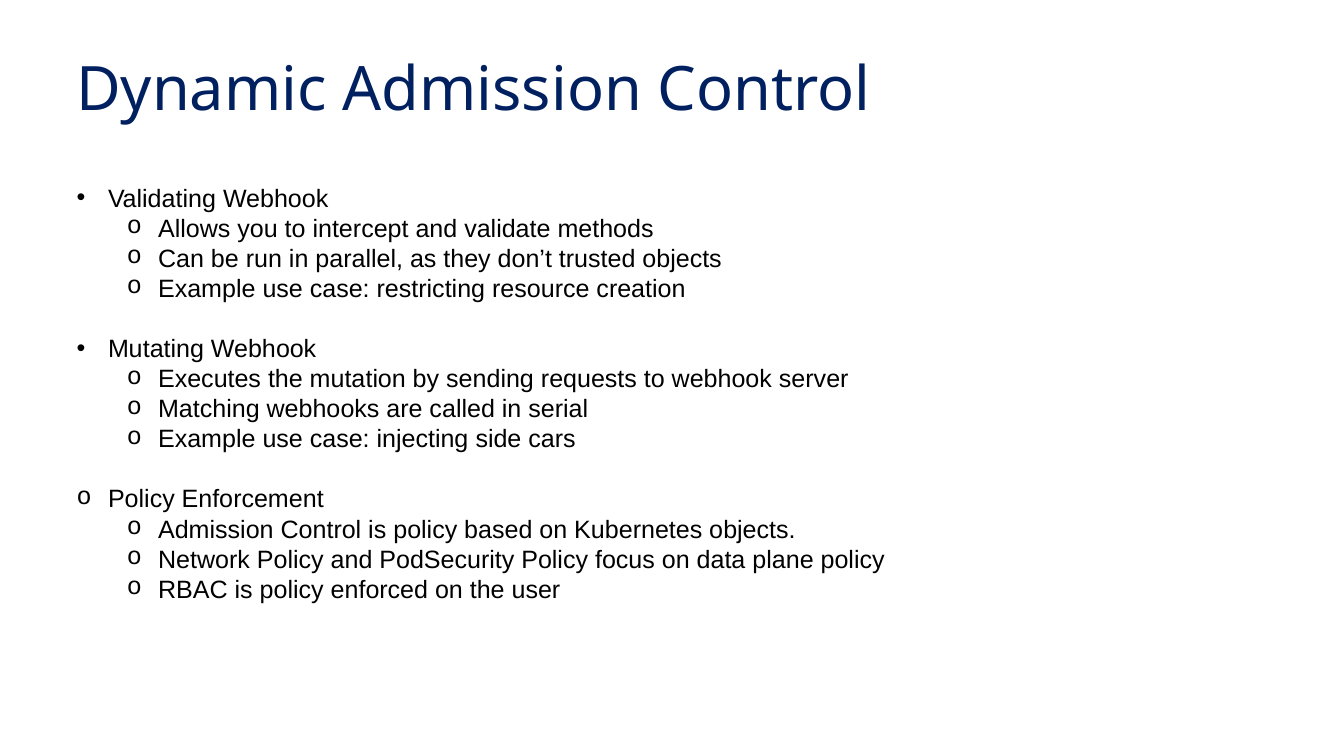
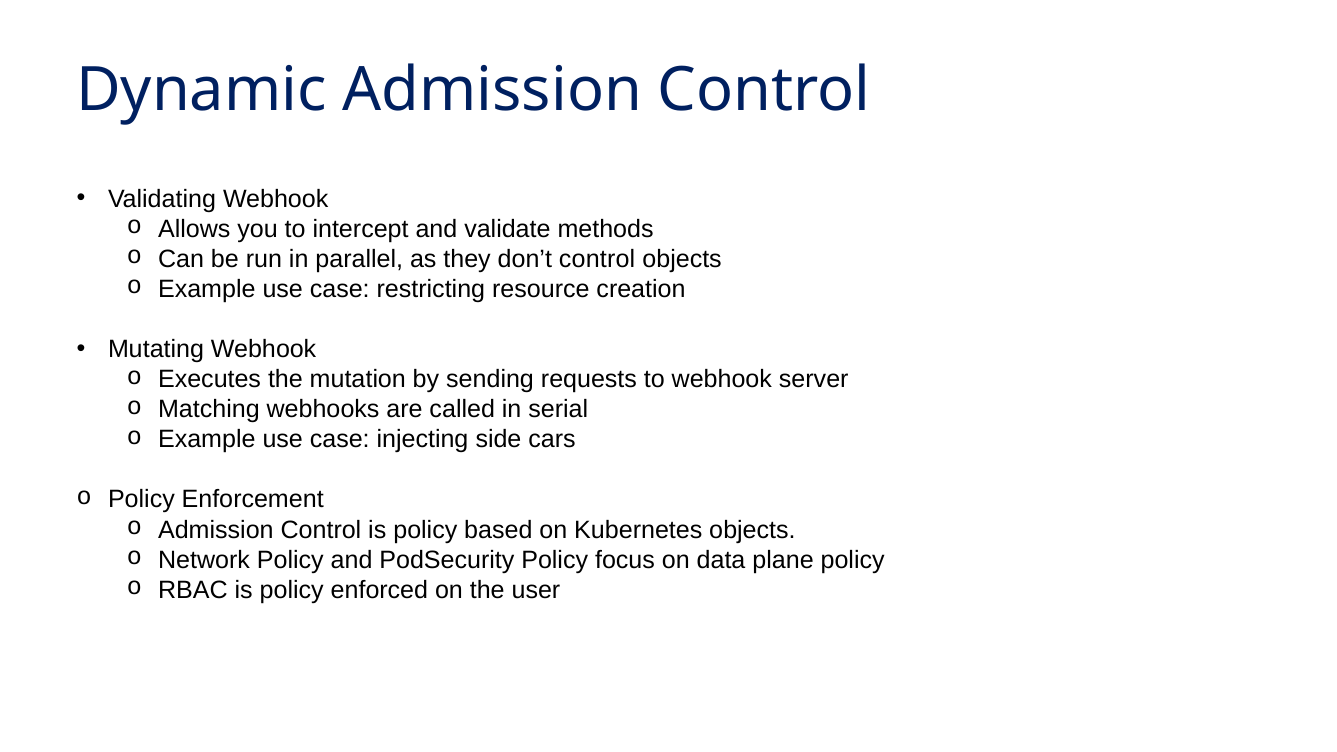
don’t trusted: trusted -> control
